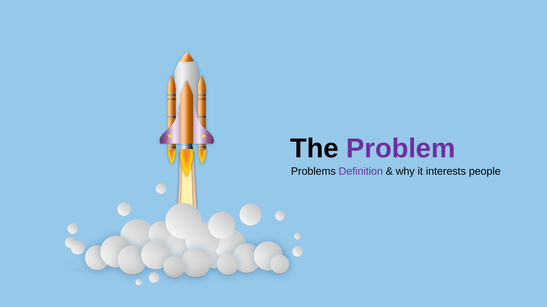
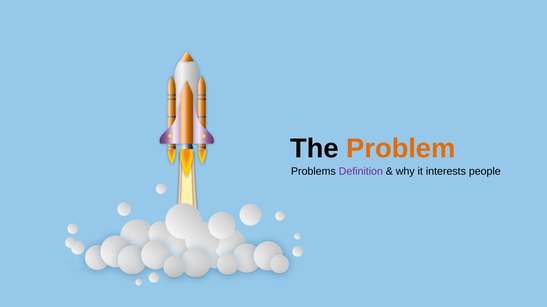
Problem colour: purple -> orange
